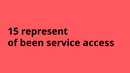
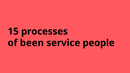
represent: represent -> processes
access: access -> people
